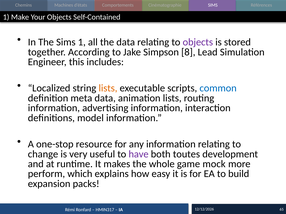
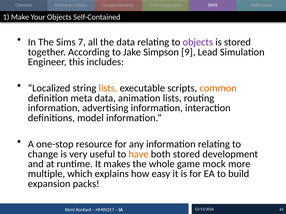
Sims 1: 1 -> 7
8: 8 -> 9
common colour: blue -> orange
have colour: purple -> orange
both toutes: toutes -> stored
perform: perform -> multiple
